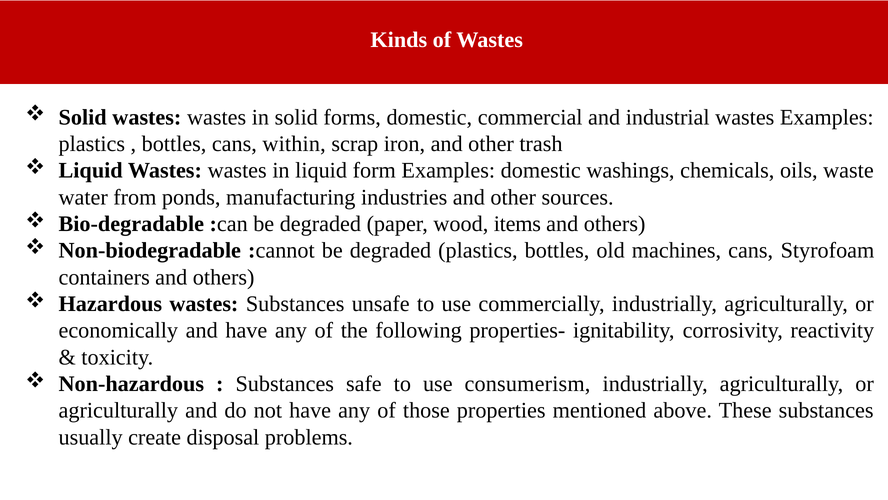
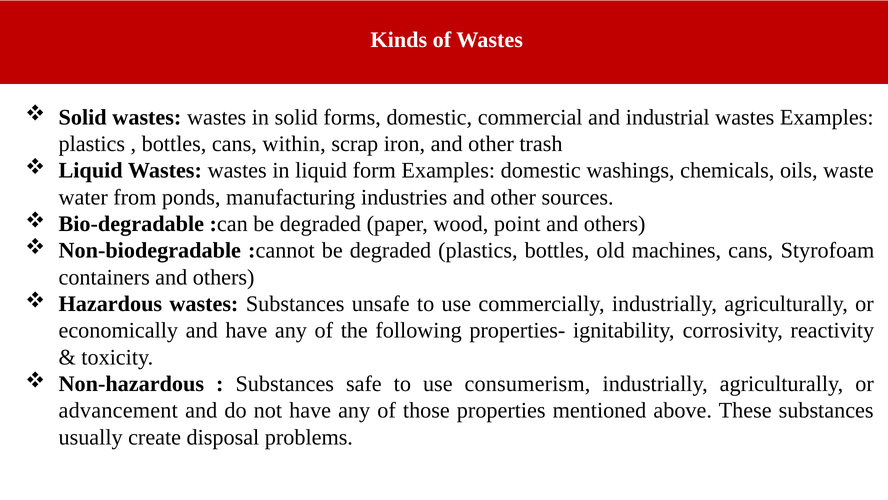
items: items -> point
agriculturally at (118, 410): agriculturally -> advancement
